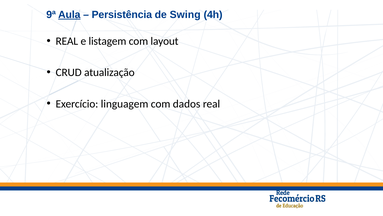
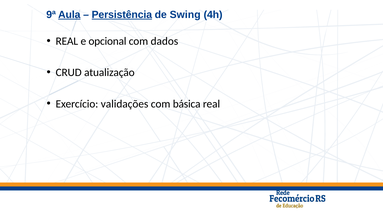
Persistência underline: none -> present
listagem: listagem -> opcional
layout: layout -> dados
linguagem: linguagem -> validações
dados: dados -> básica
